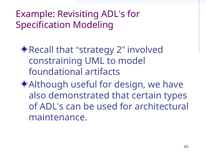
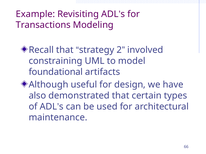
Specification: Specification -> Transactions
